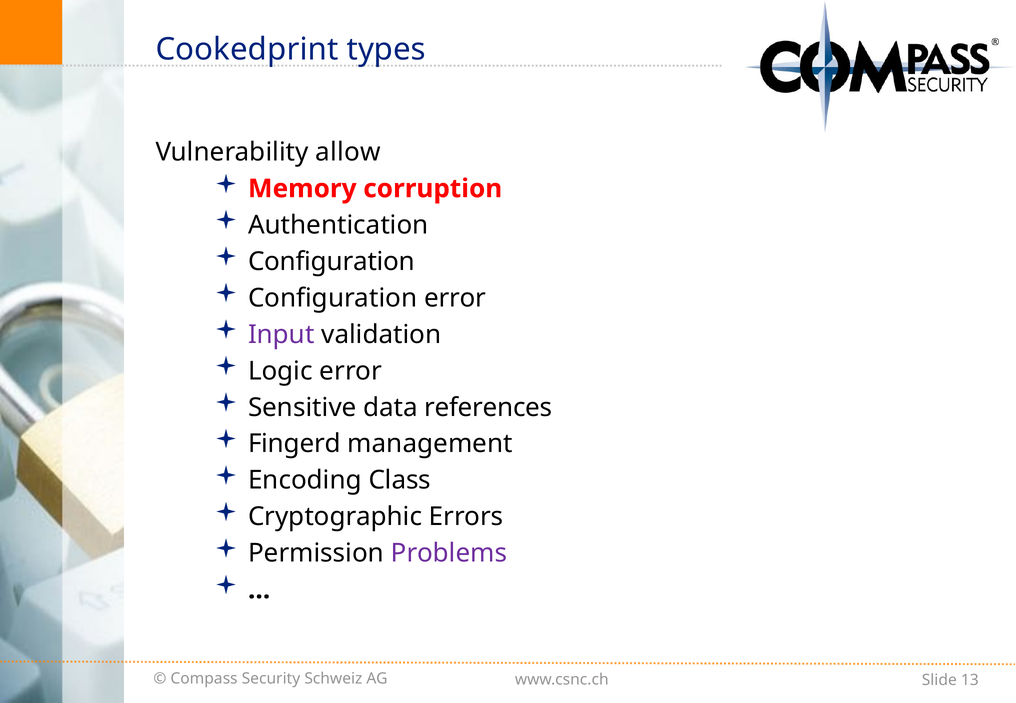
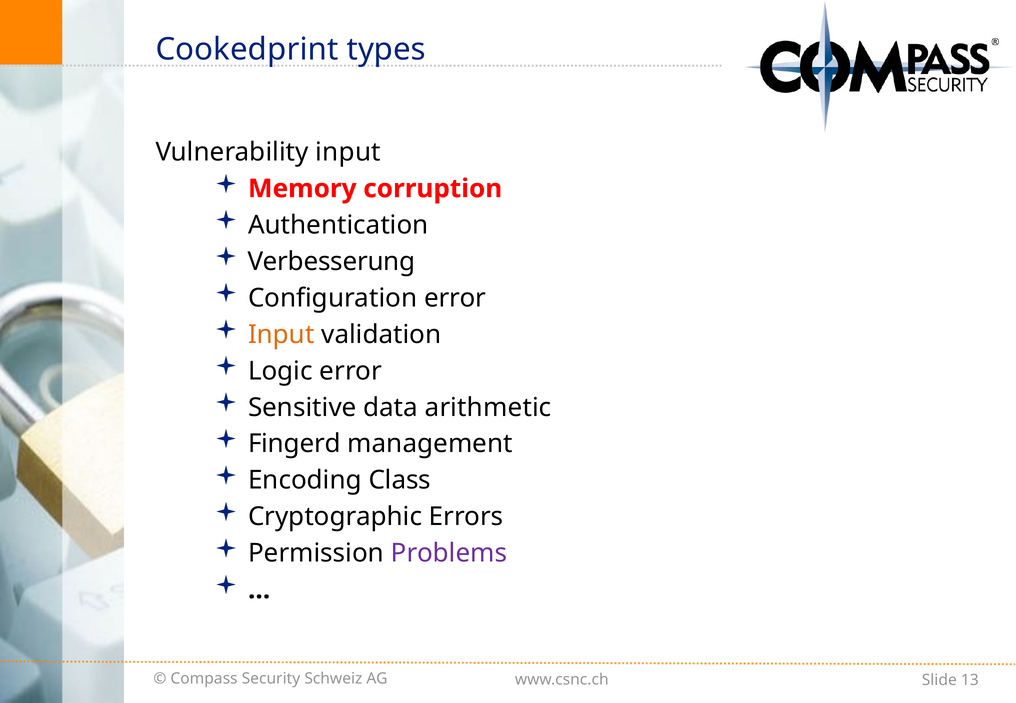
Vulnerability allow: allow -> input
Configuration at (331, 262): Configuration -> Verbesserung
Input at (281, 335) colour: purple -> orange
references: references -> arithmetic
